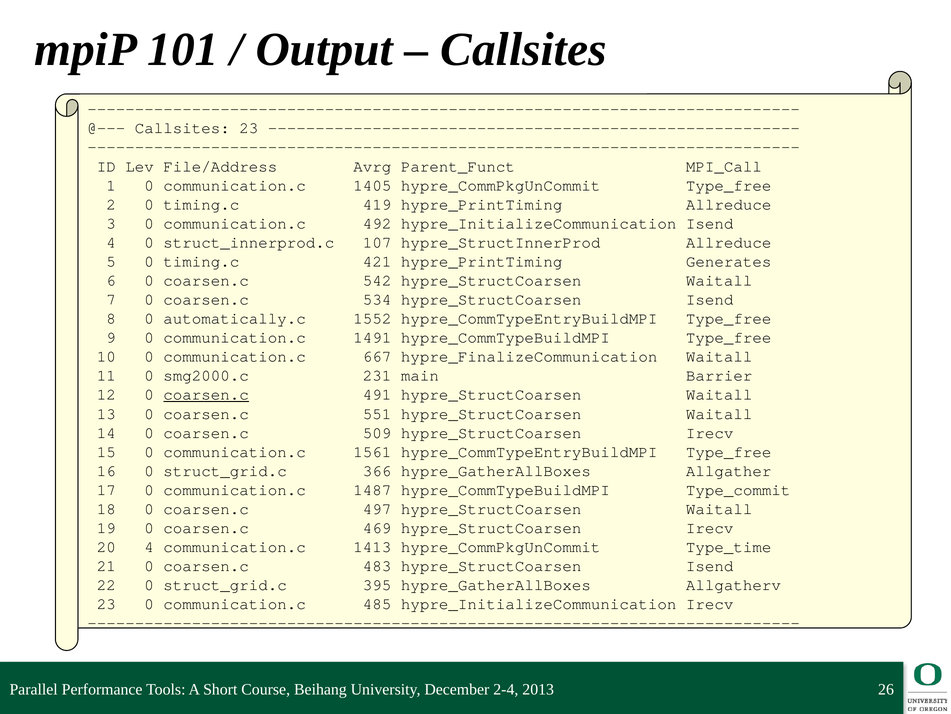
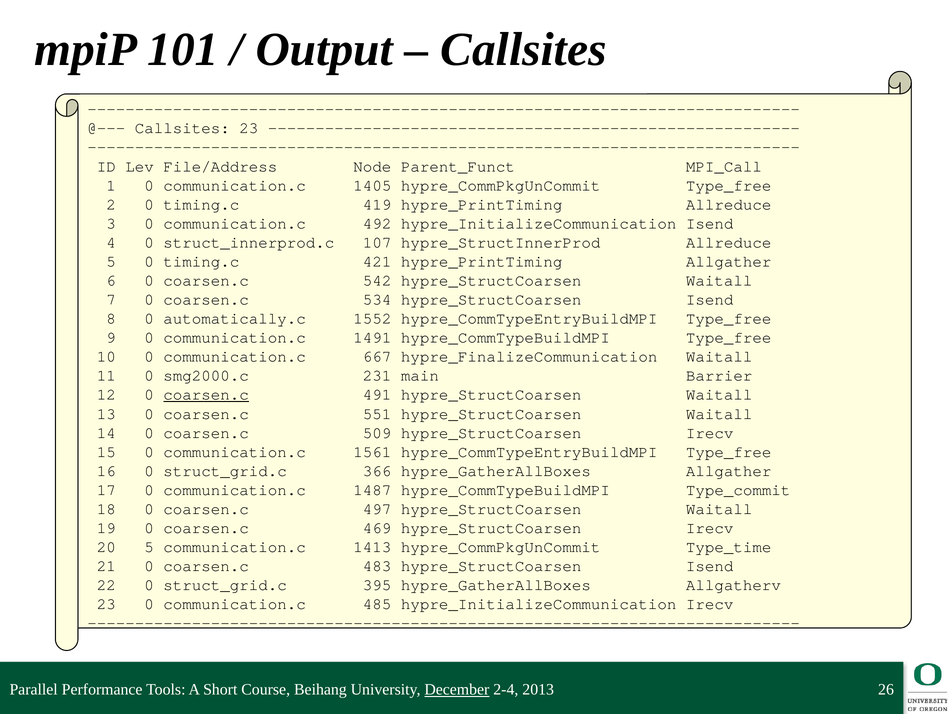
Avrg: Avrg -> Node
hypre_PrintTiming Generates: Generates -> Allgather
20 4: 4 -> 5
December underline: none -> present
